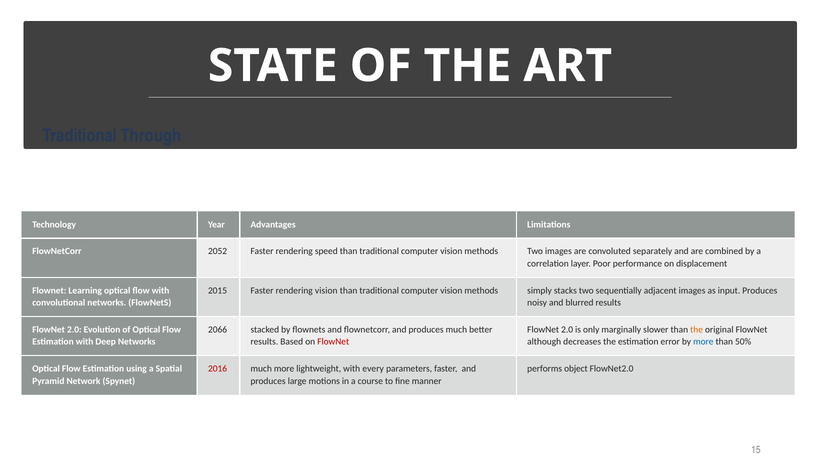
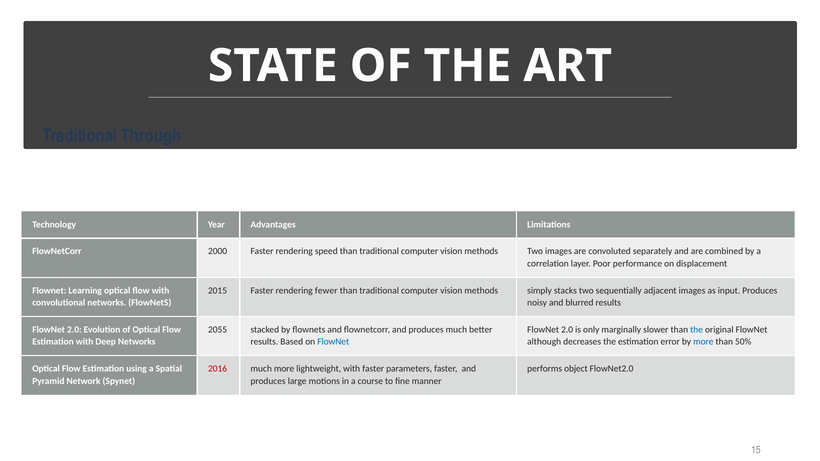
2052: 2052 -> 2000
rendering vision: vision -> fewer
2066: 2066 -> 2055
the at (697, 330) colour: orange -> blue
FlowNet at (333, 342) colour: red -> blue
with every: every -> faster
